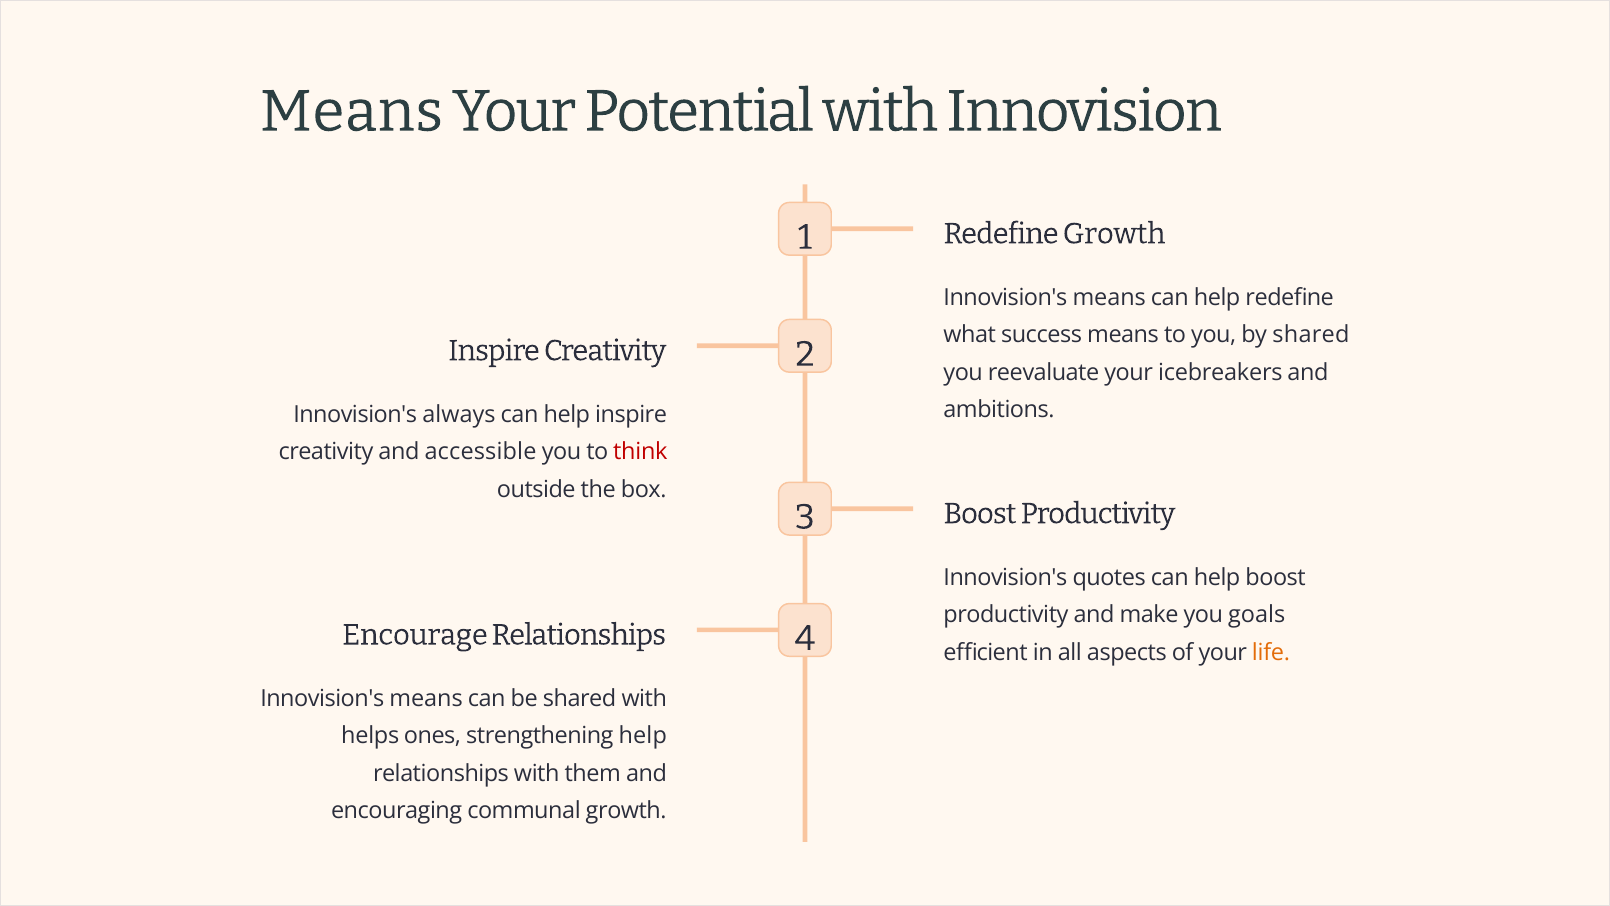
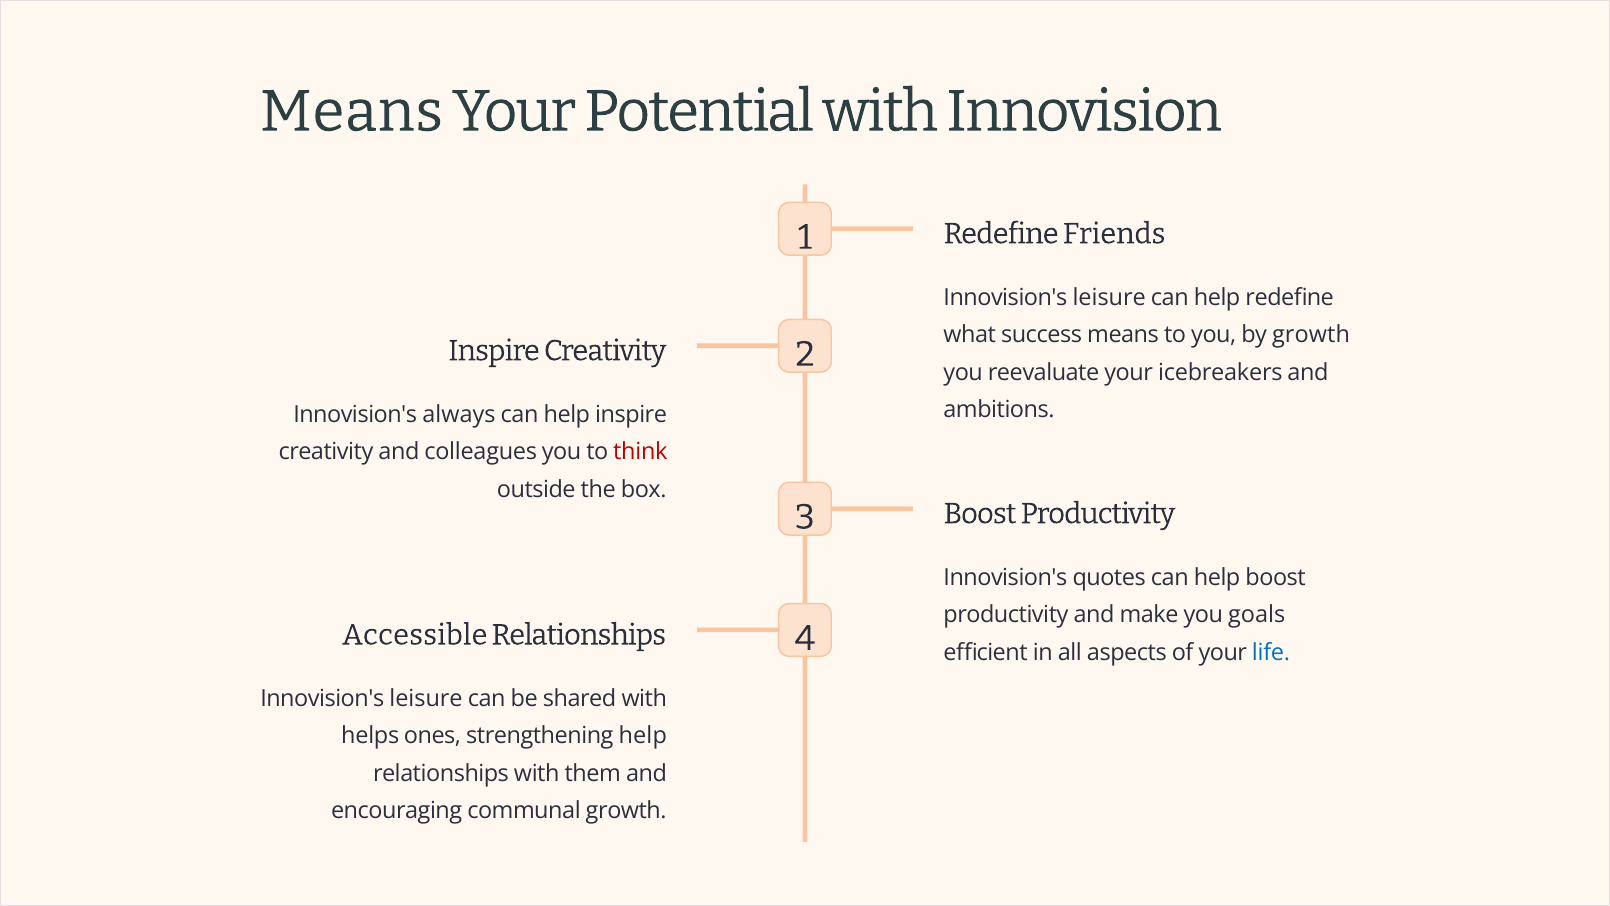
Redefine Growth: Growth -> Friends
means at (1109, 297): means -> leisure
by shared: shared -> growth
accessible: accessible -> colleagues
Encourage: Encourage -> Accessible
life colour: orange -> blue
means at (426, 698): means -> leisure
